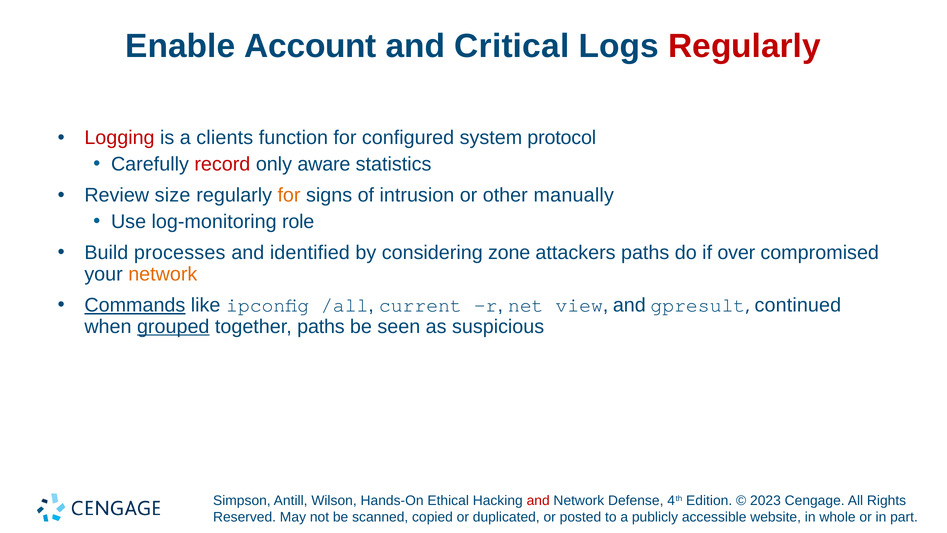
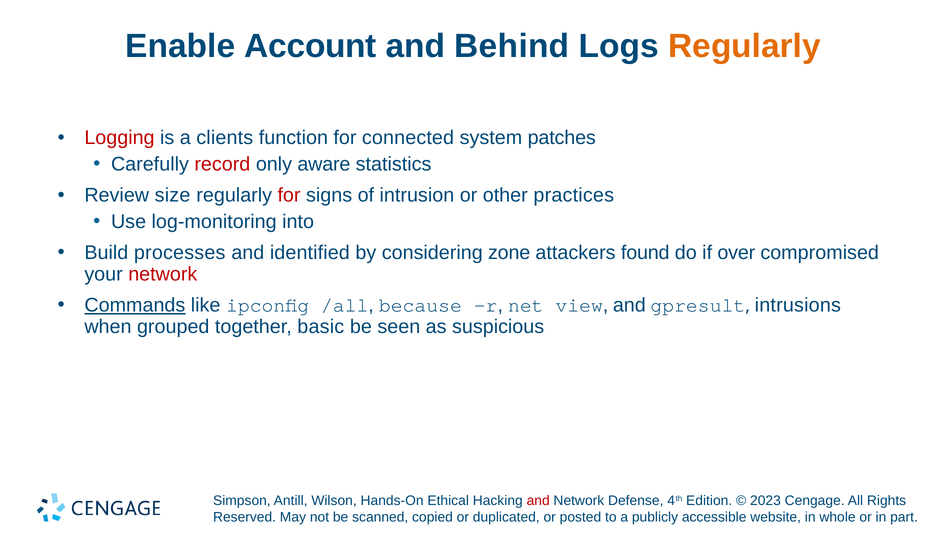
Critical: Critical -> Behind
Regularly at (744, 46) colour: red -> orange
configured: configured -> connected
protocol: protocol -> patches
for at (289, 195) colour: orange -> red
manually: manually -> practices
role: role -> into
attackers paths: paths -> found
network at (163, 274) colour: orange -> red
current: current -> because
continued: continued -> intrusions
grouped underline: present -> none
together paths: paths -> basic
